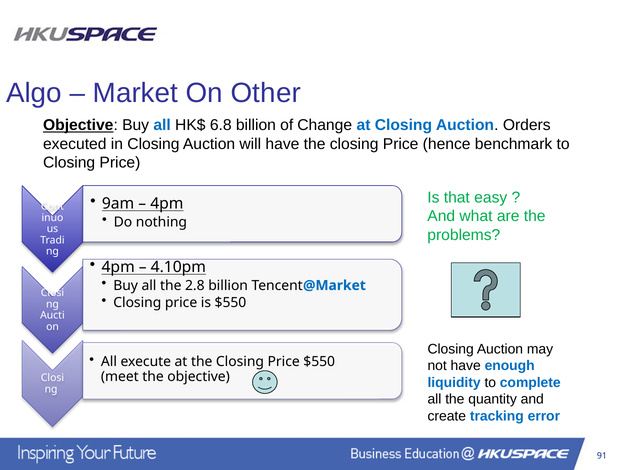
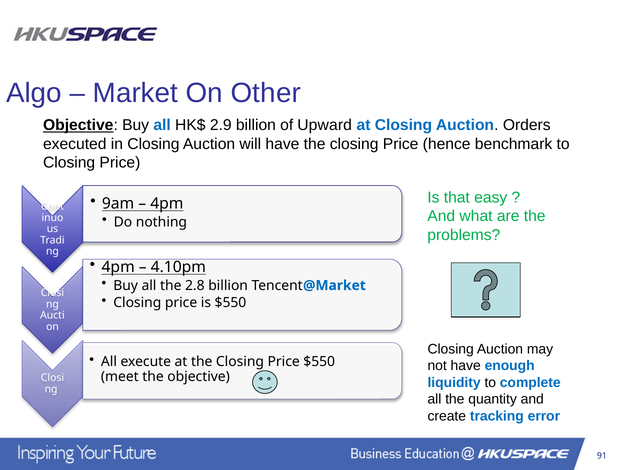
6.8: 6.8 -> 2.9
Change: Change -> Upward
